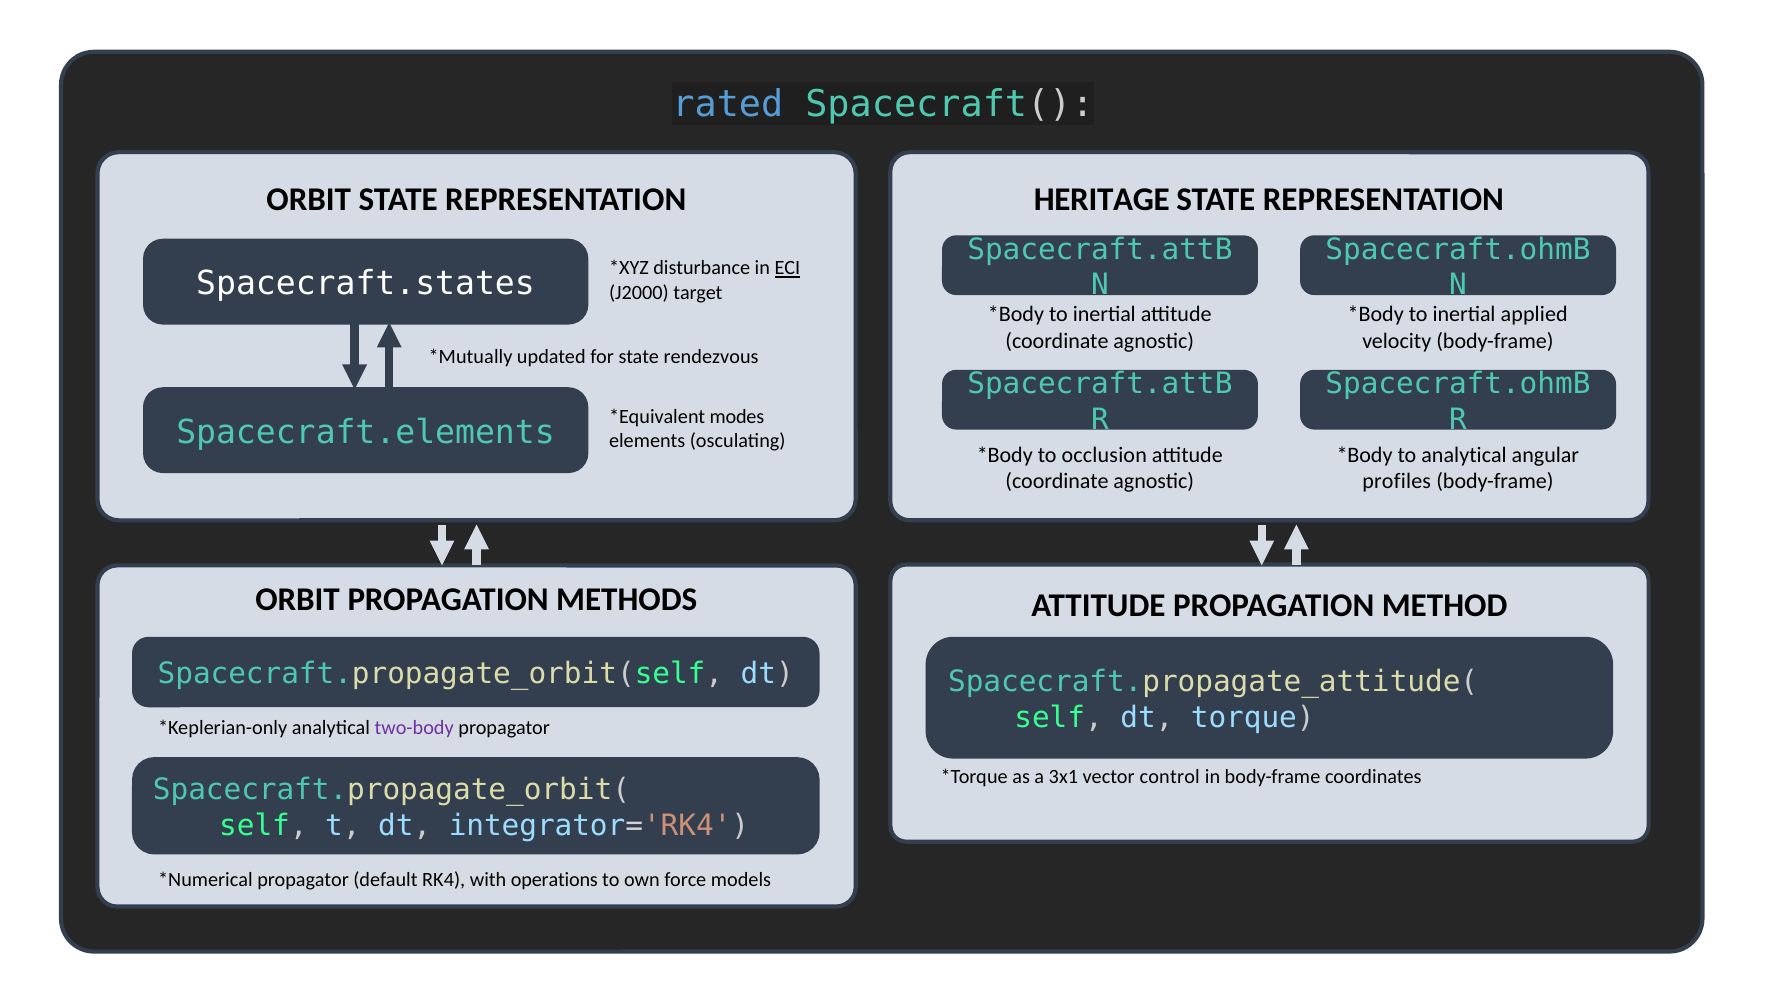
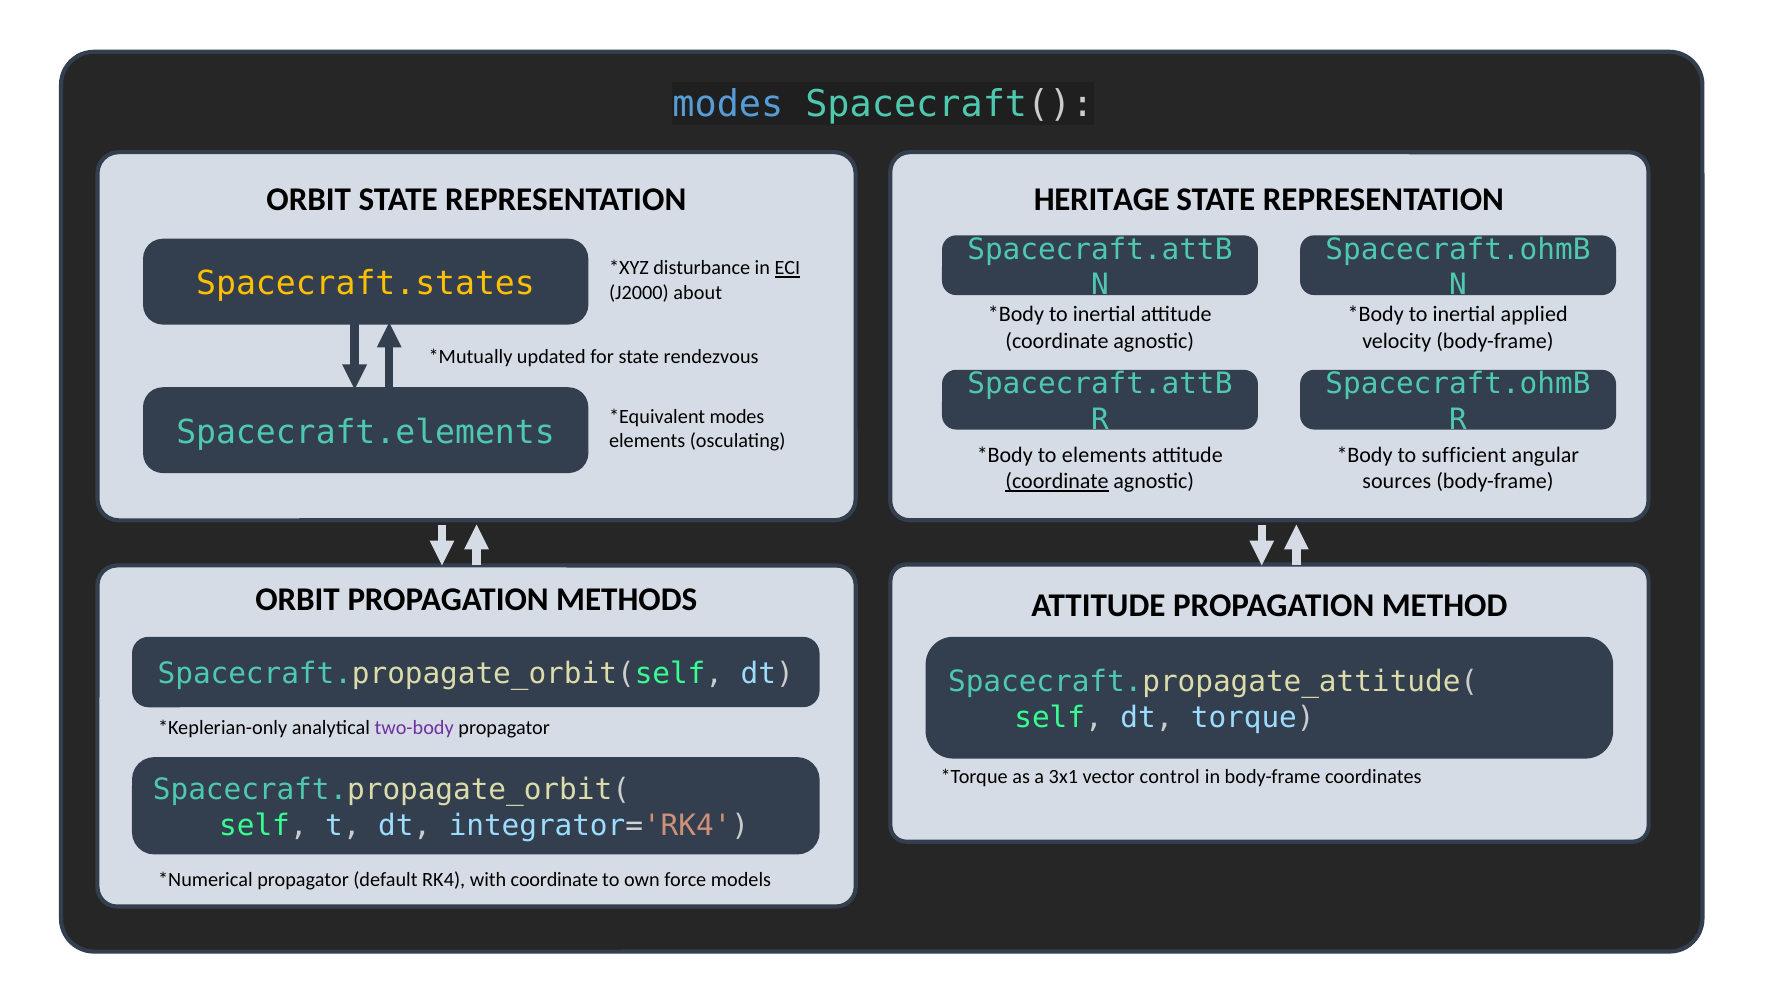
rated at (728, 104): rated -> modes
Spacecraft.states colour: white -> yellow
target: target -> about
to occlusion: occlusion -> elements
to analytical: analytical -> sufficient
coordinate at (1057, 481) underline: none -> present
profiles: profiles -> sources
with operations: operations -> coordinate
